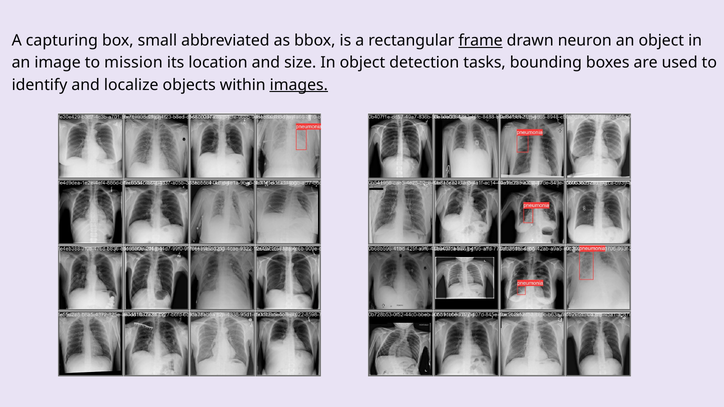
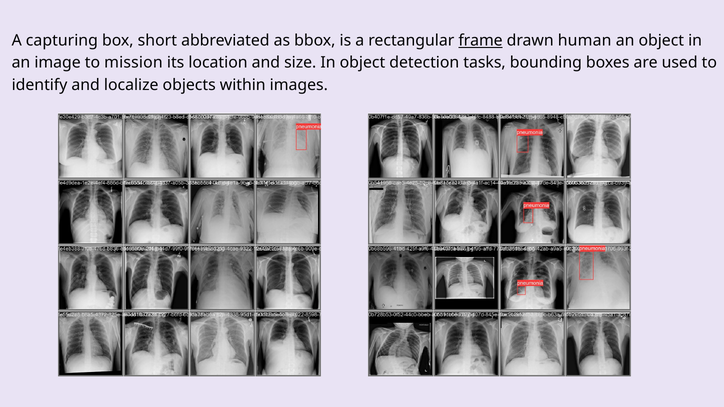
small: small -> short
neuron: neuron -> human
images underline: present -> none
